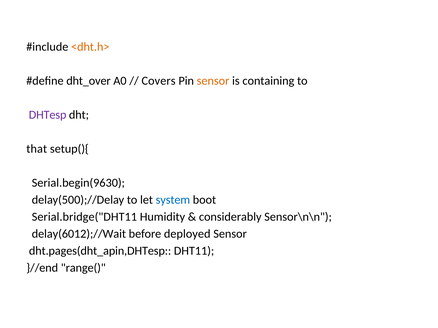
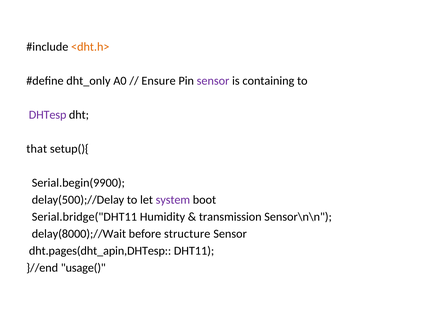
dht_over: dht_over -> dht_only
Covers: Covers -> Ensure
sensor at (213, 81) colour: orange -> purple
Serial.begin(9630: Serial.begin(9630 -> Serial.begin(9900
system colour: blue -> purple
considerably: considerably -> transmission
delay(6012);//Wait: delay(6012);//Wait -> delay(8000);//Wait
deployed: deployed -> structure
range(: range( -> usage(
